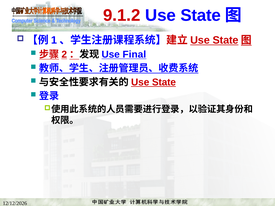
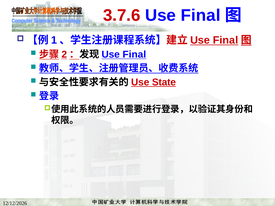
9.1.2: 9.1.2 -> 3.7.6
State at (201, 15): State -> Final
State at (226, 40): State -> Final
